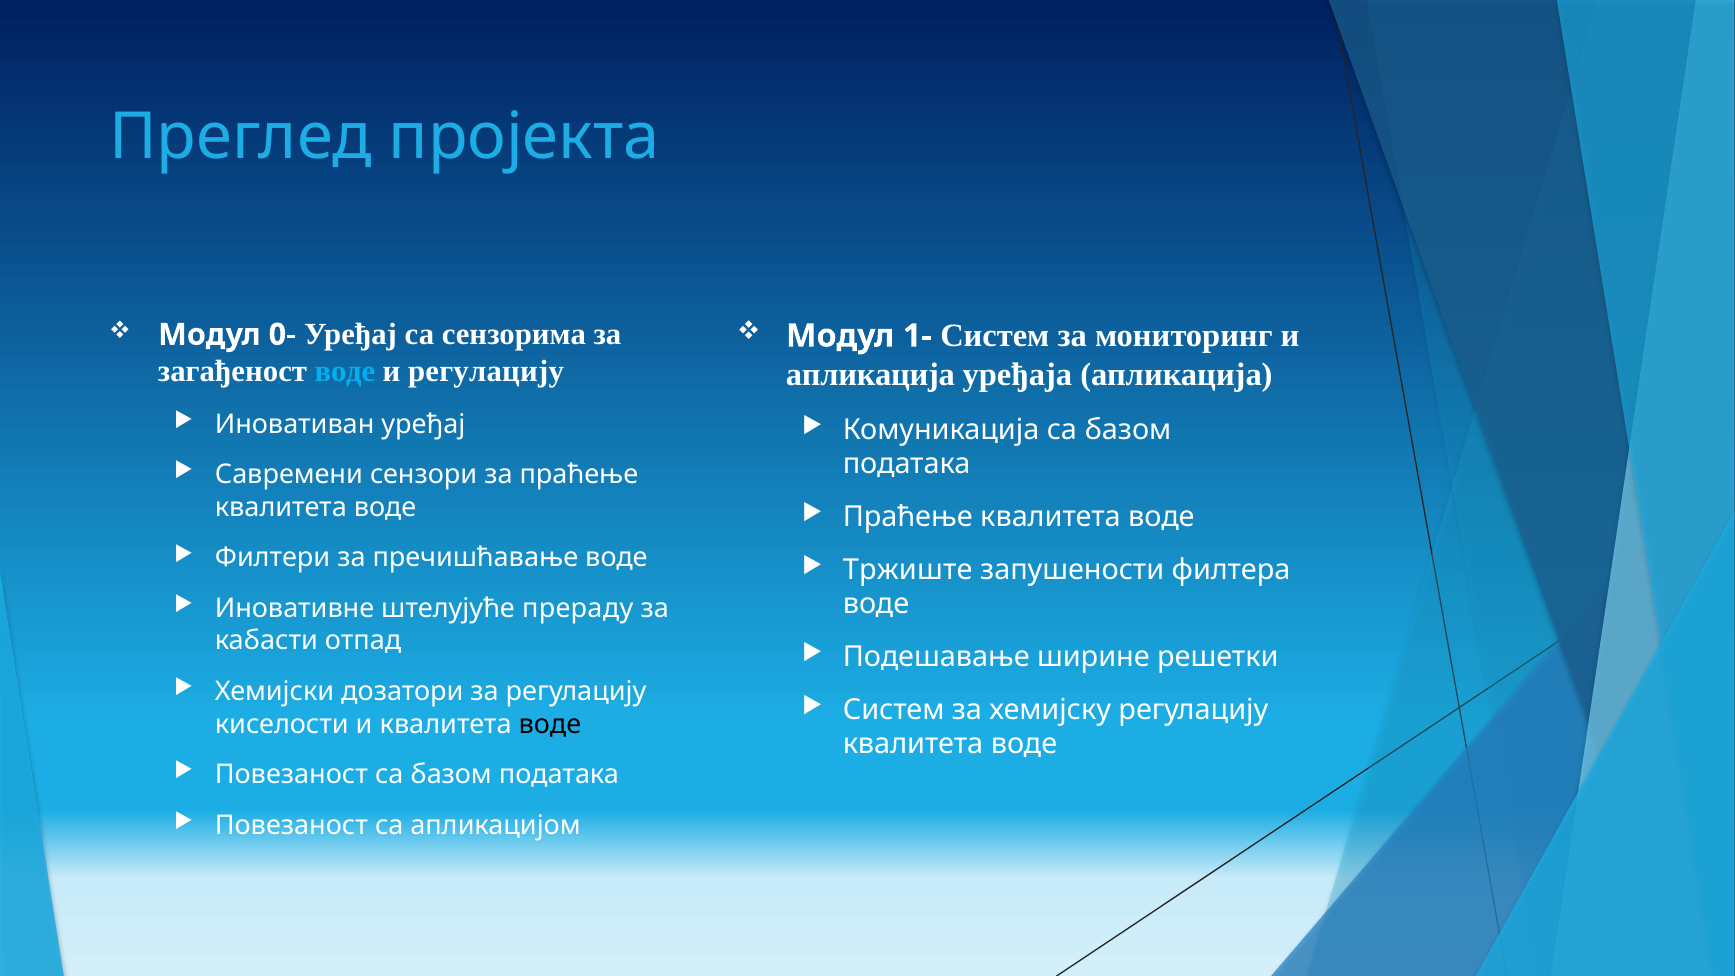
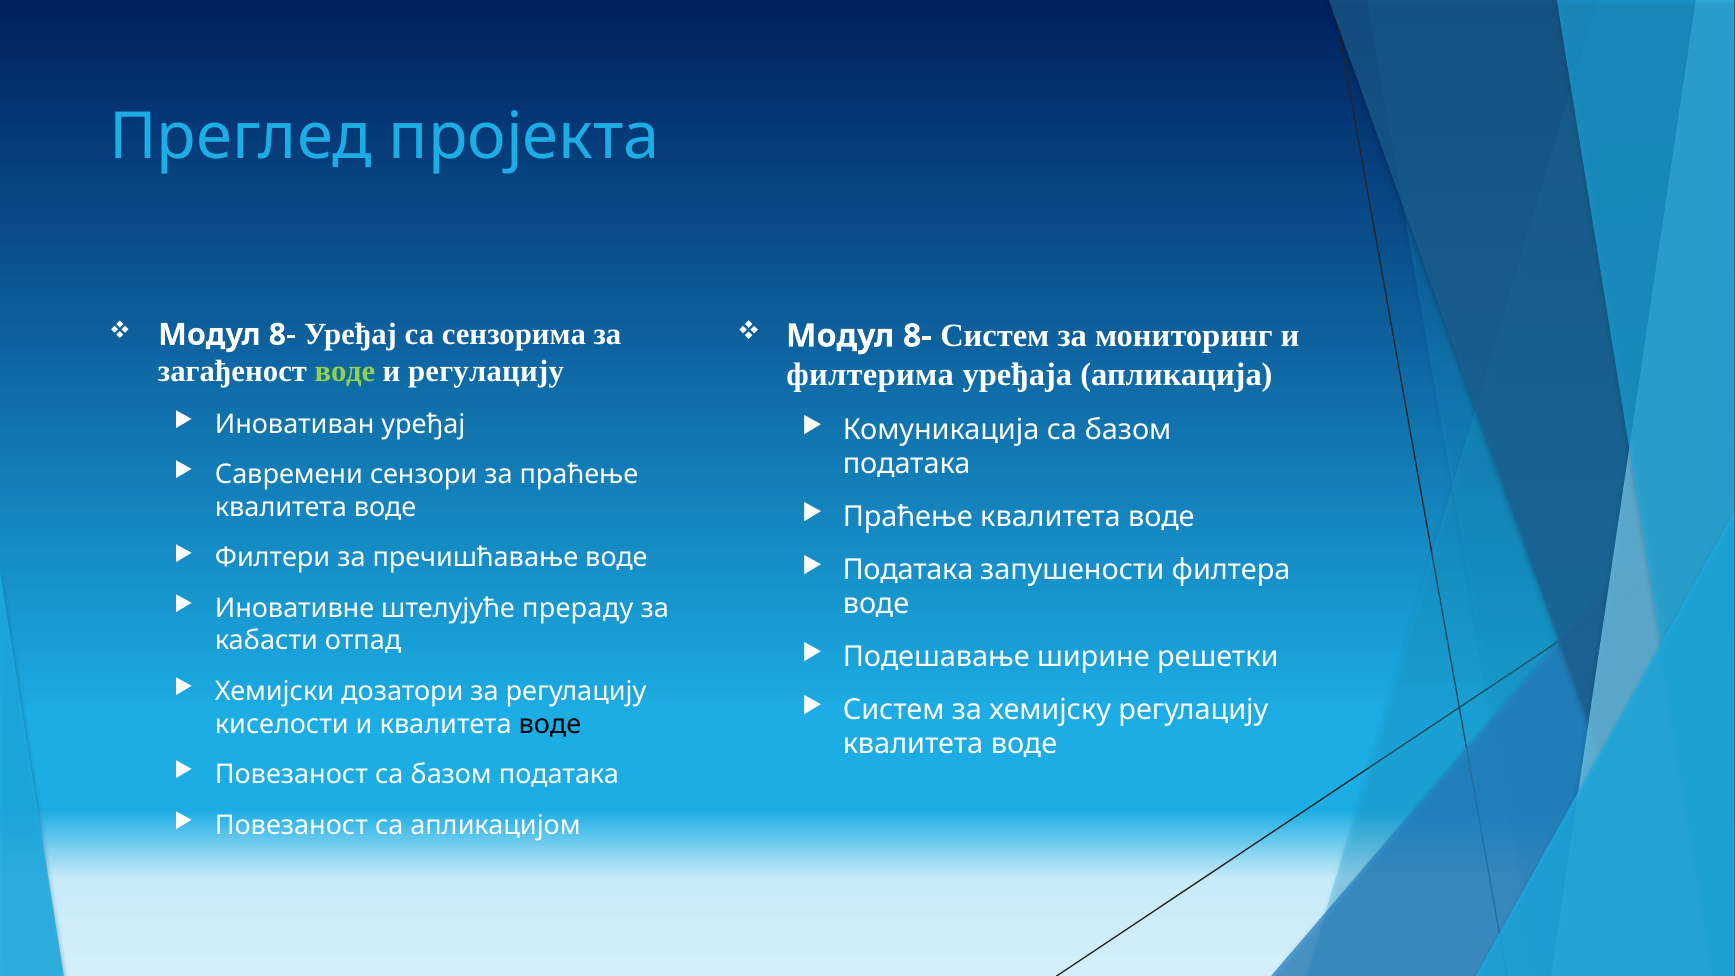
0- at (282, 335): 0- -> 8-
1- at (917, 336): 1- -> 8-
воде at (345, 372) colour: light blue -> light green
апликација at (870, 375): апликација -> филтерима
Тржиште at (908, 570): Тржиште -> Података
